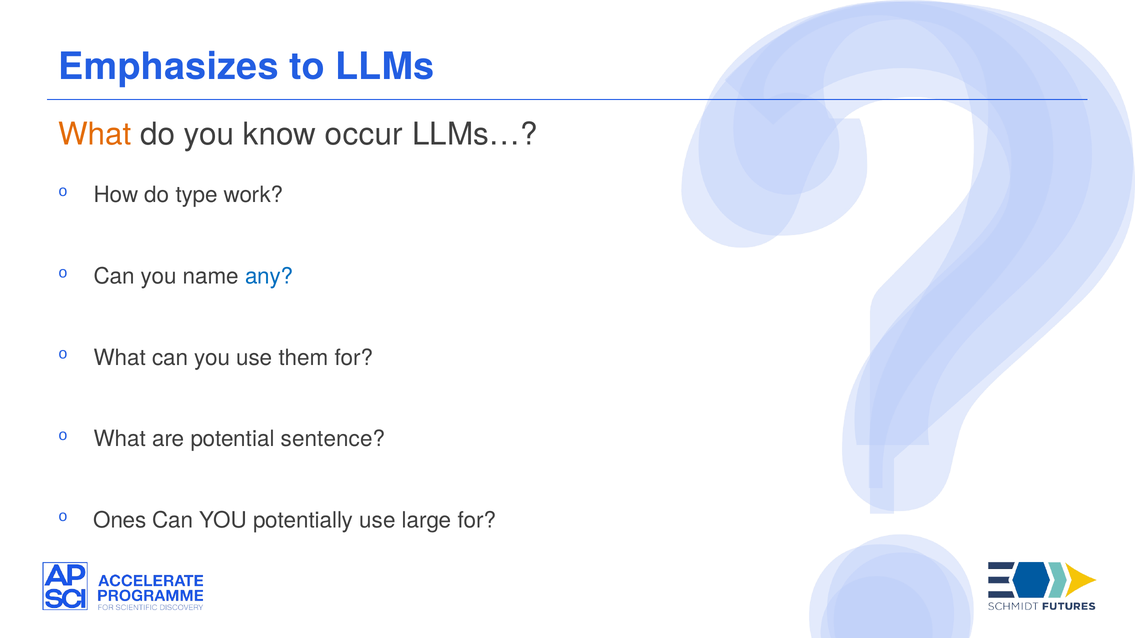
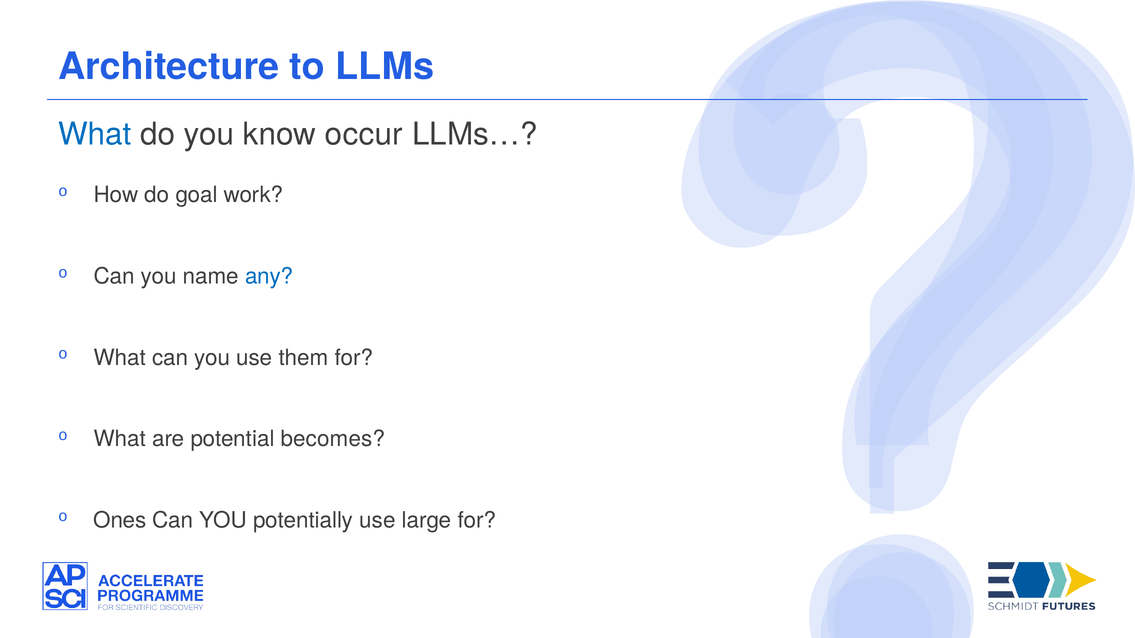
Emphasizes: Emphasizes -> Architecture
What at (95, 134) colour: orange -> blue
type: type -> goal
sentence: sentence -> becomes
